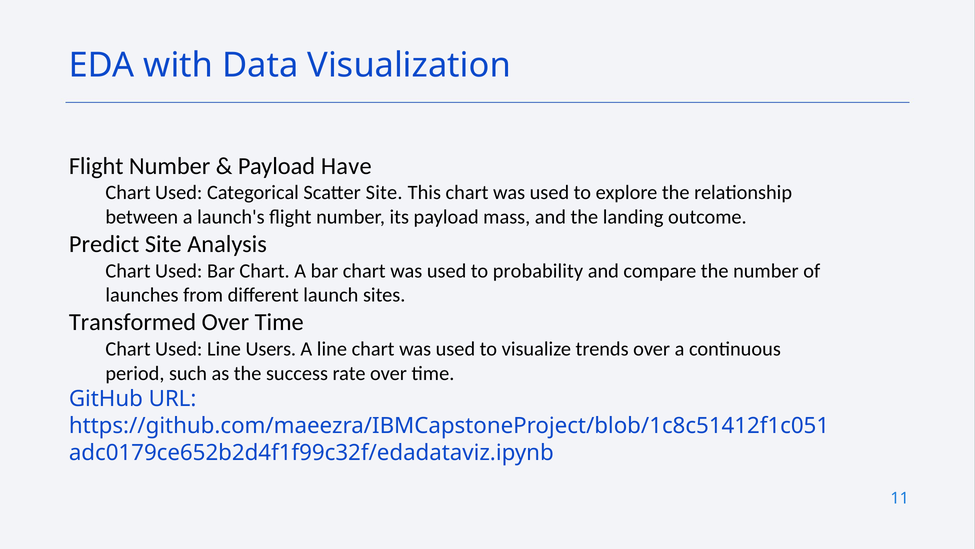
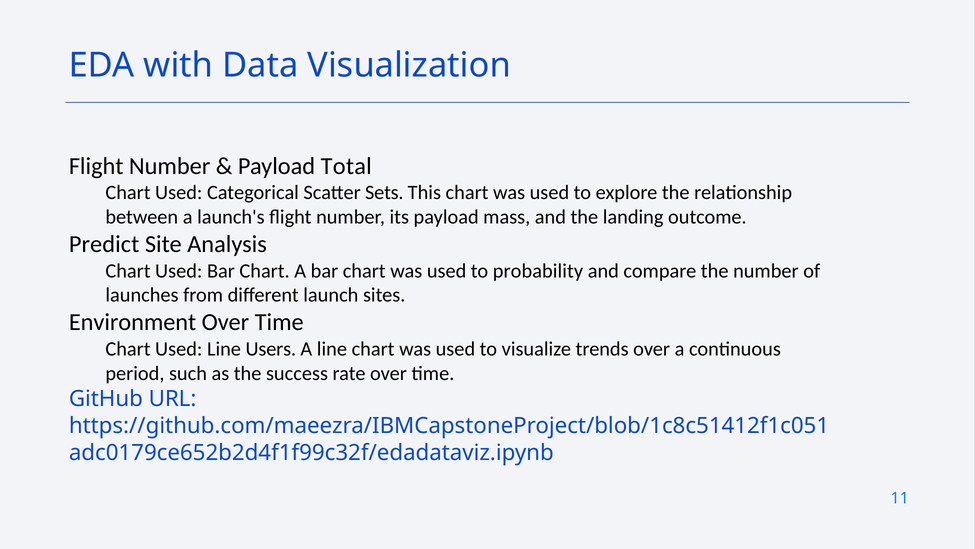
Have: Have -> Total
Scatter Site: Site -> Sets
Transformed: Transformed -> Environment
